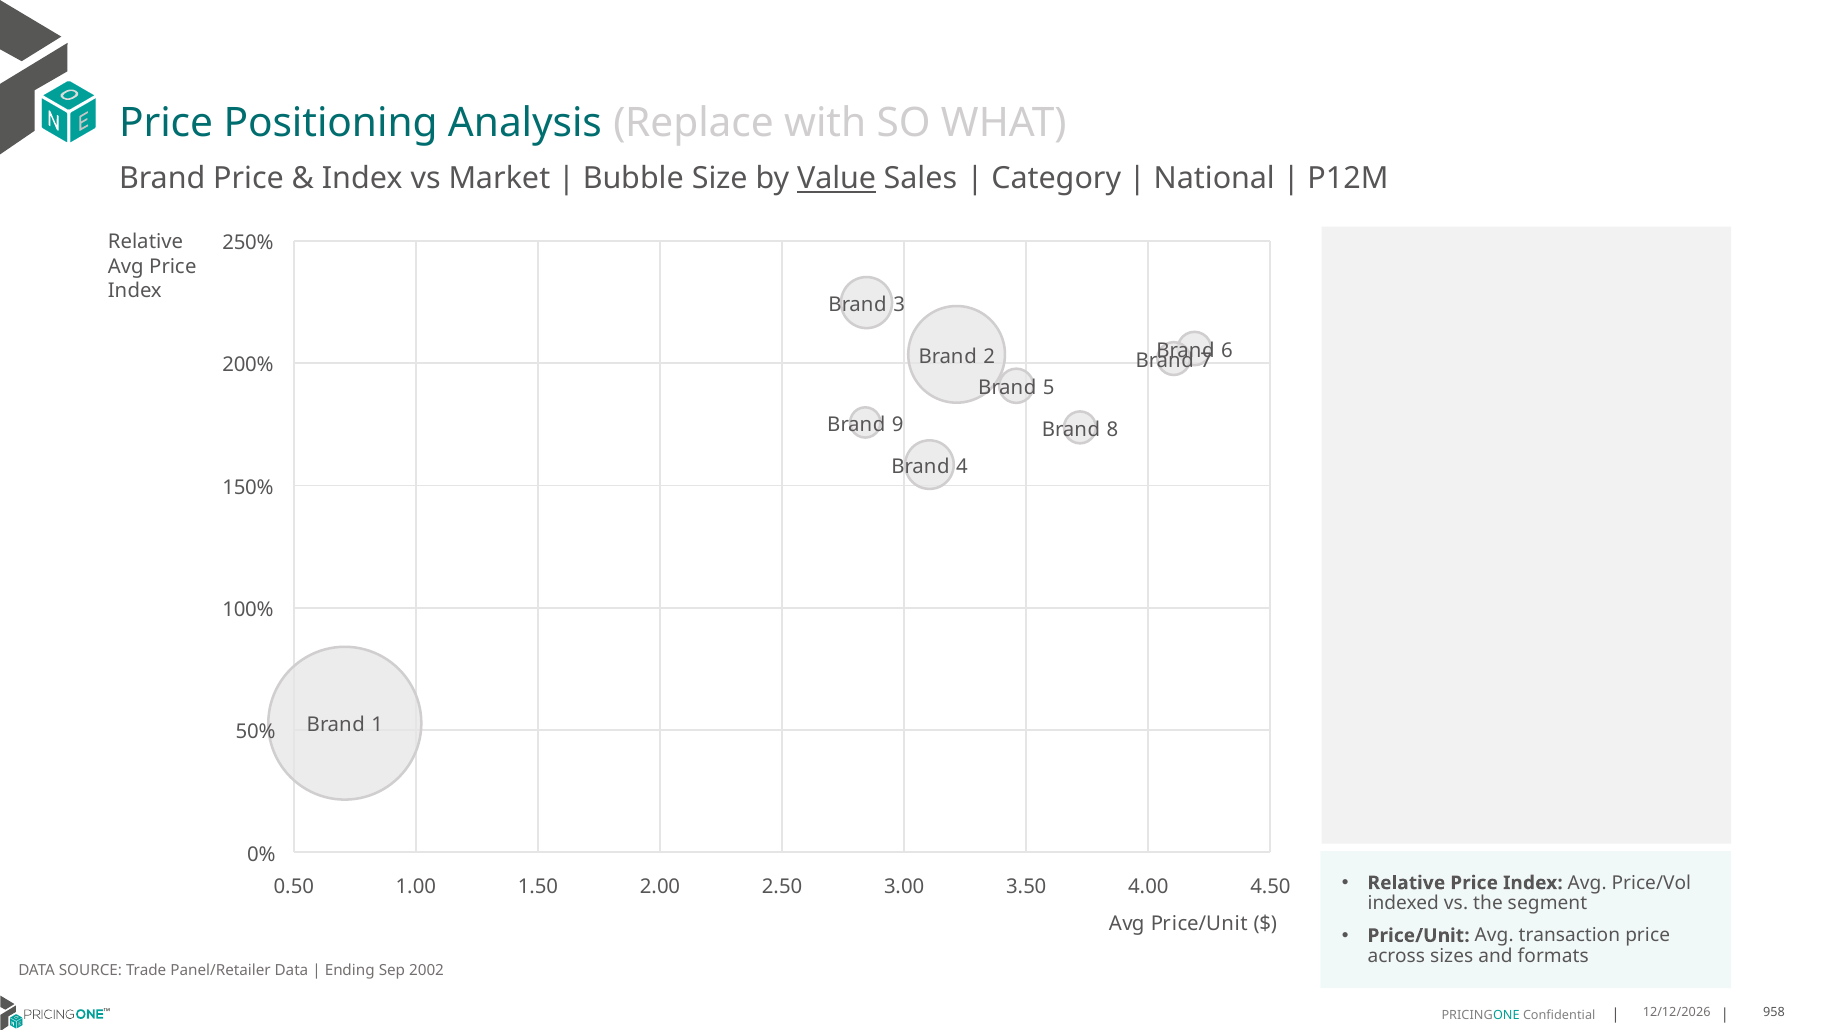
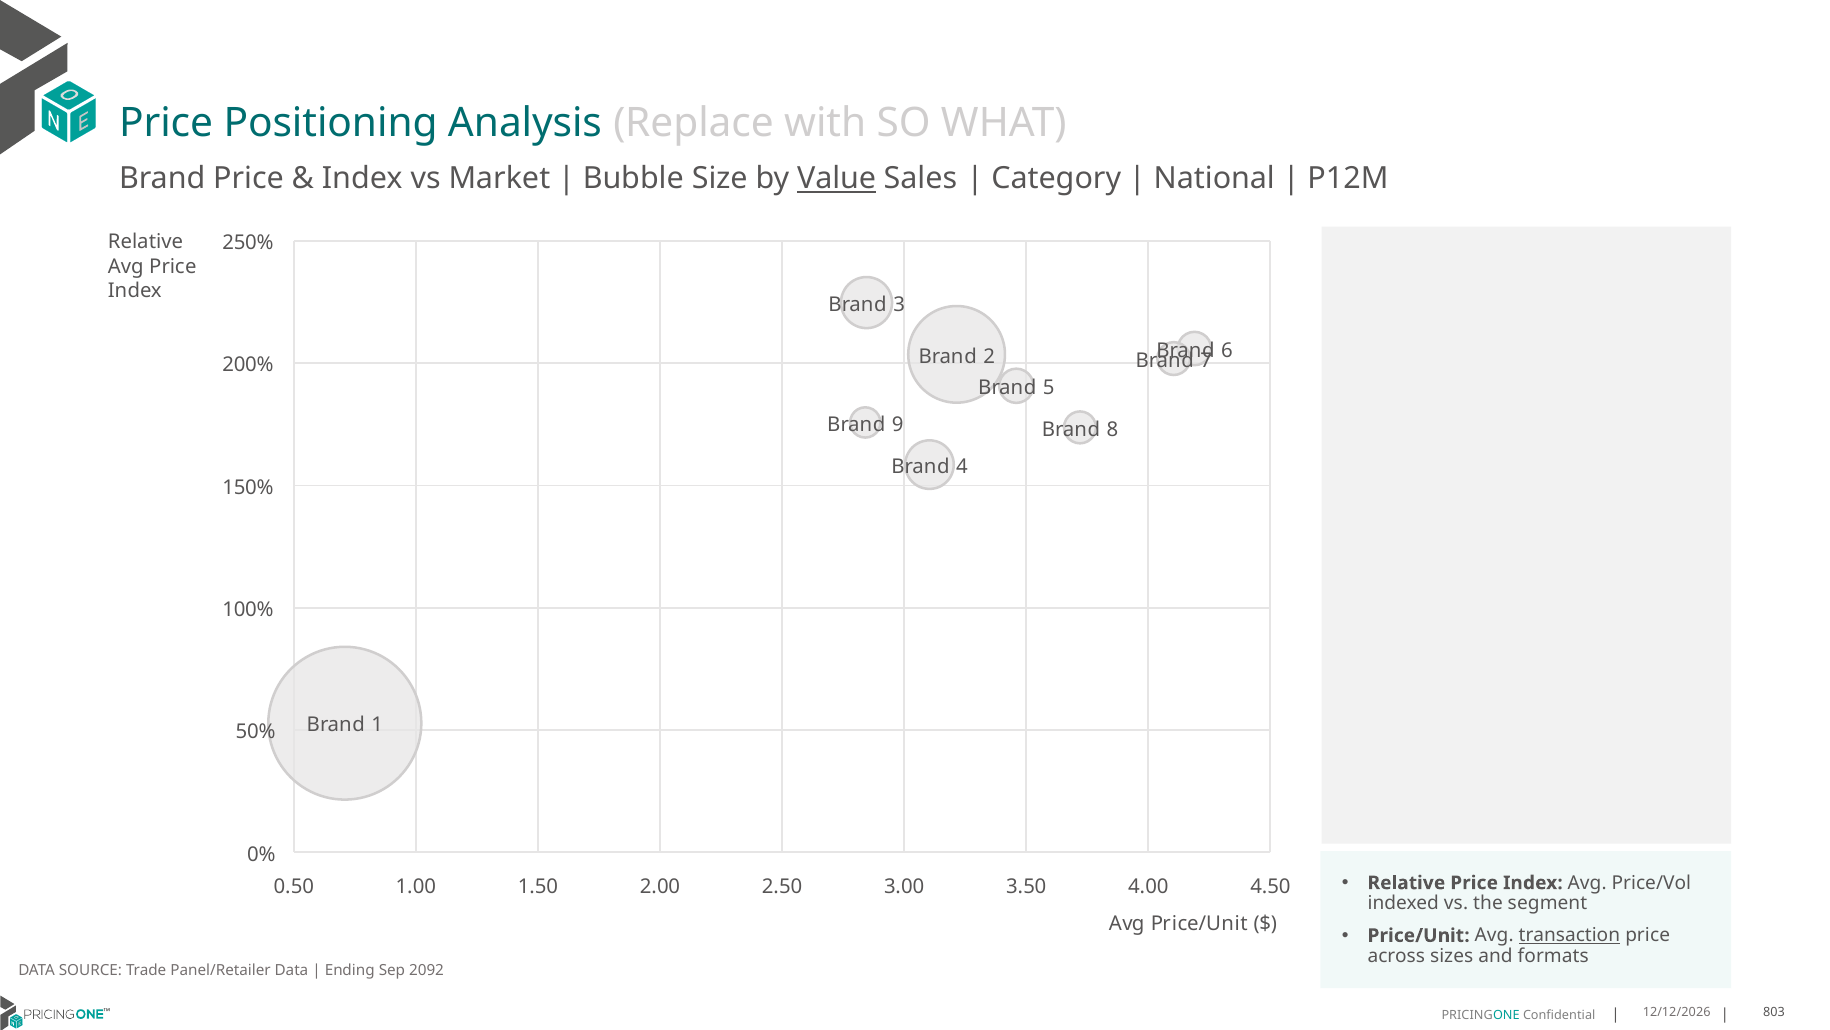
transaction underline: none -> present
2002: 2002 -> 2092
958: 958 -> 803
